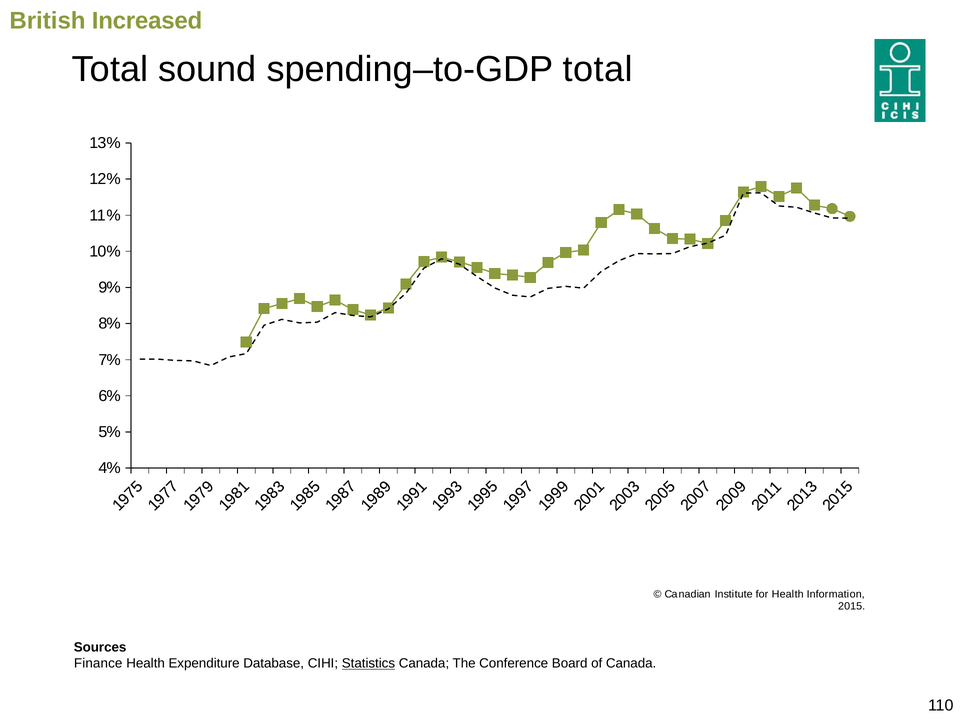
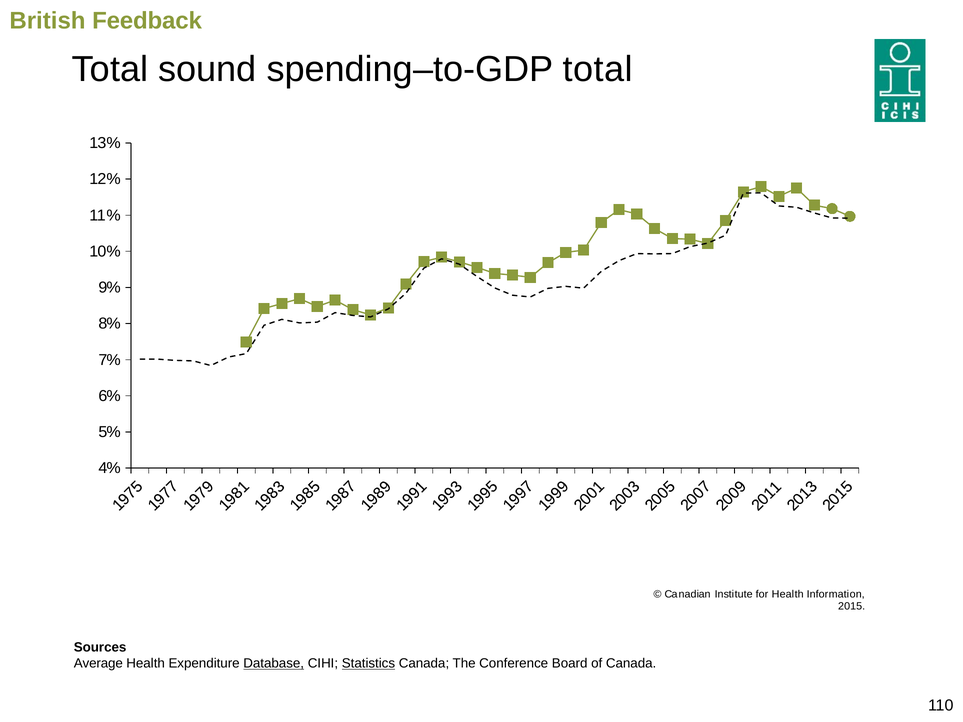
Increased: Increased -> Feedback
Finance: Finance -> Average
Database underline: none -> present
